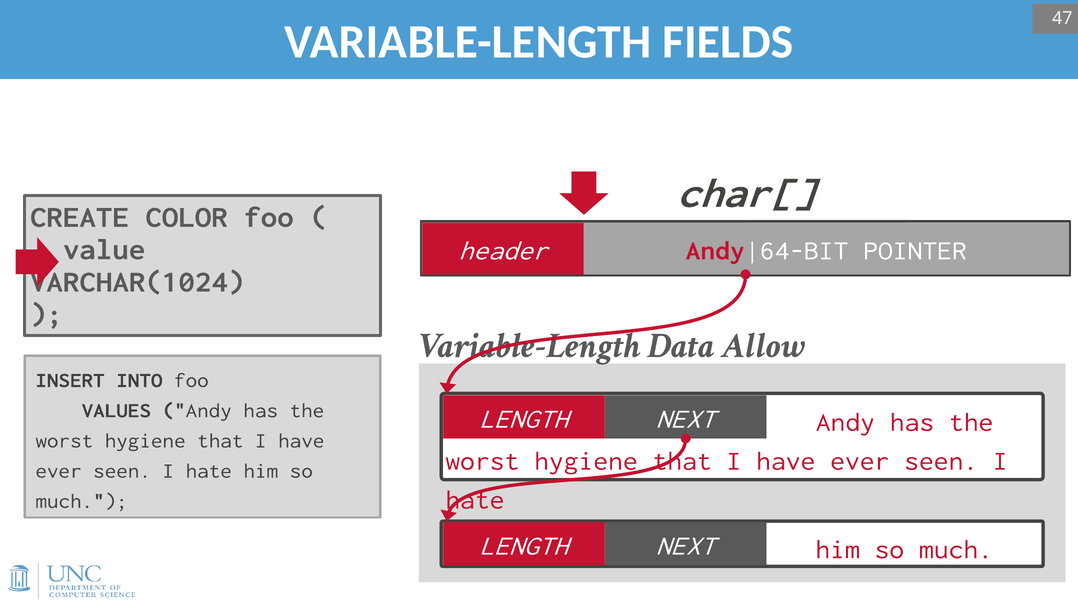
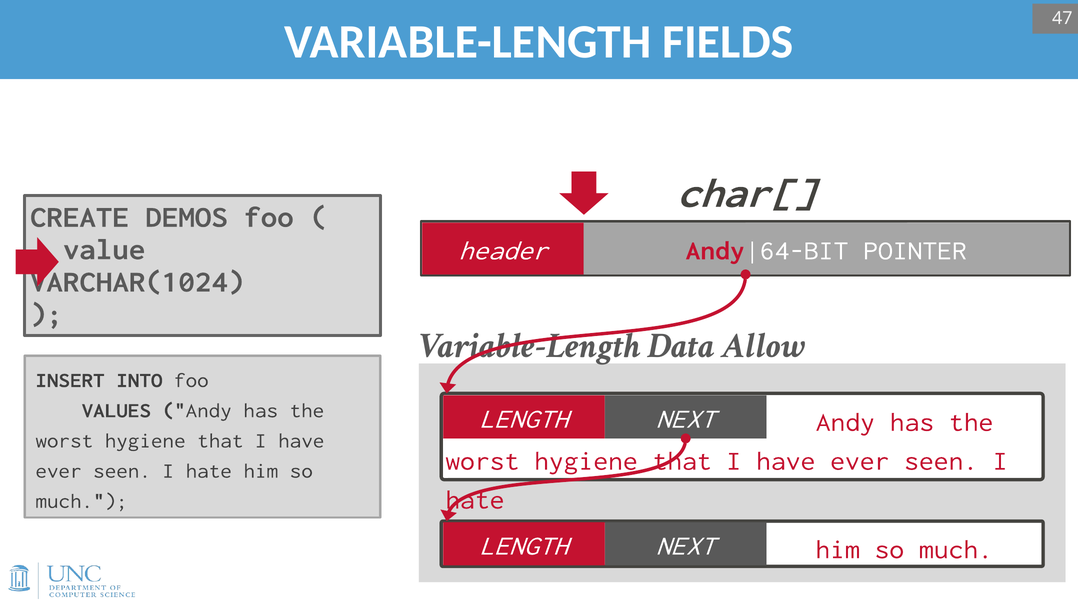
COLOR: COLOR -> DEMOS
